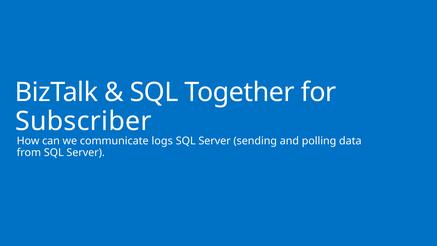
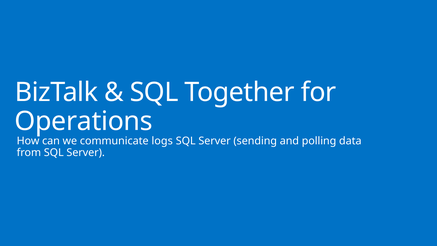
Subscriber: Subscriber -> Operations
